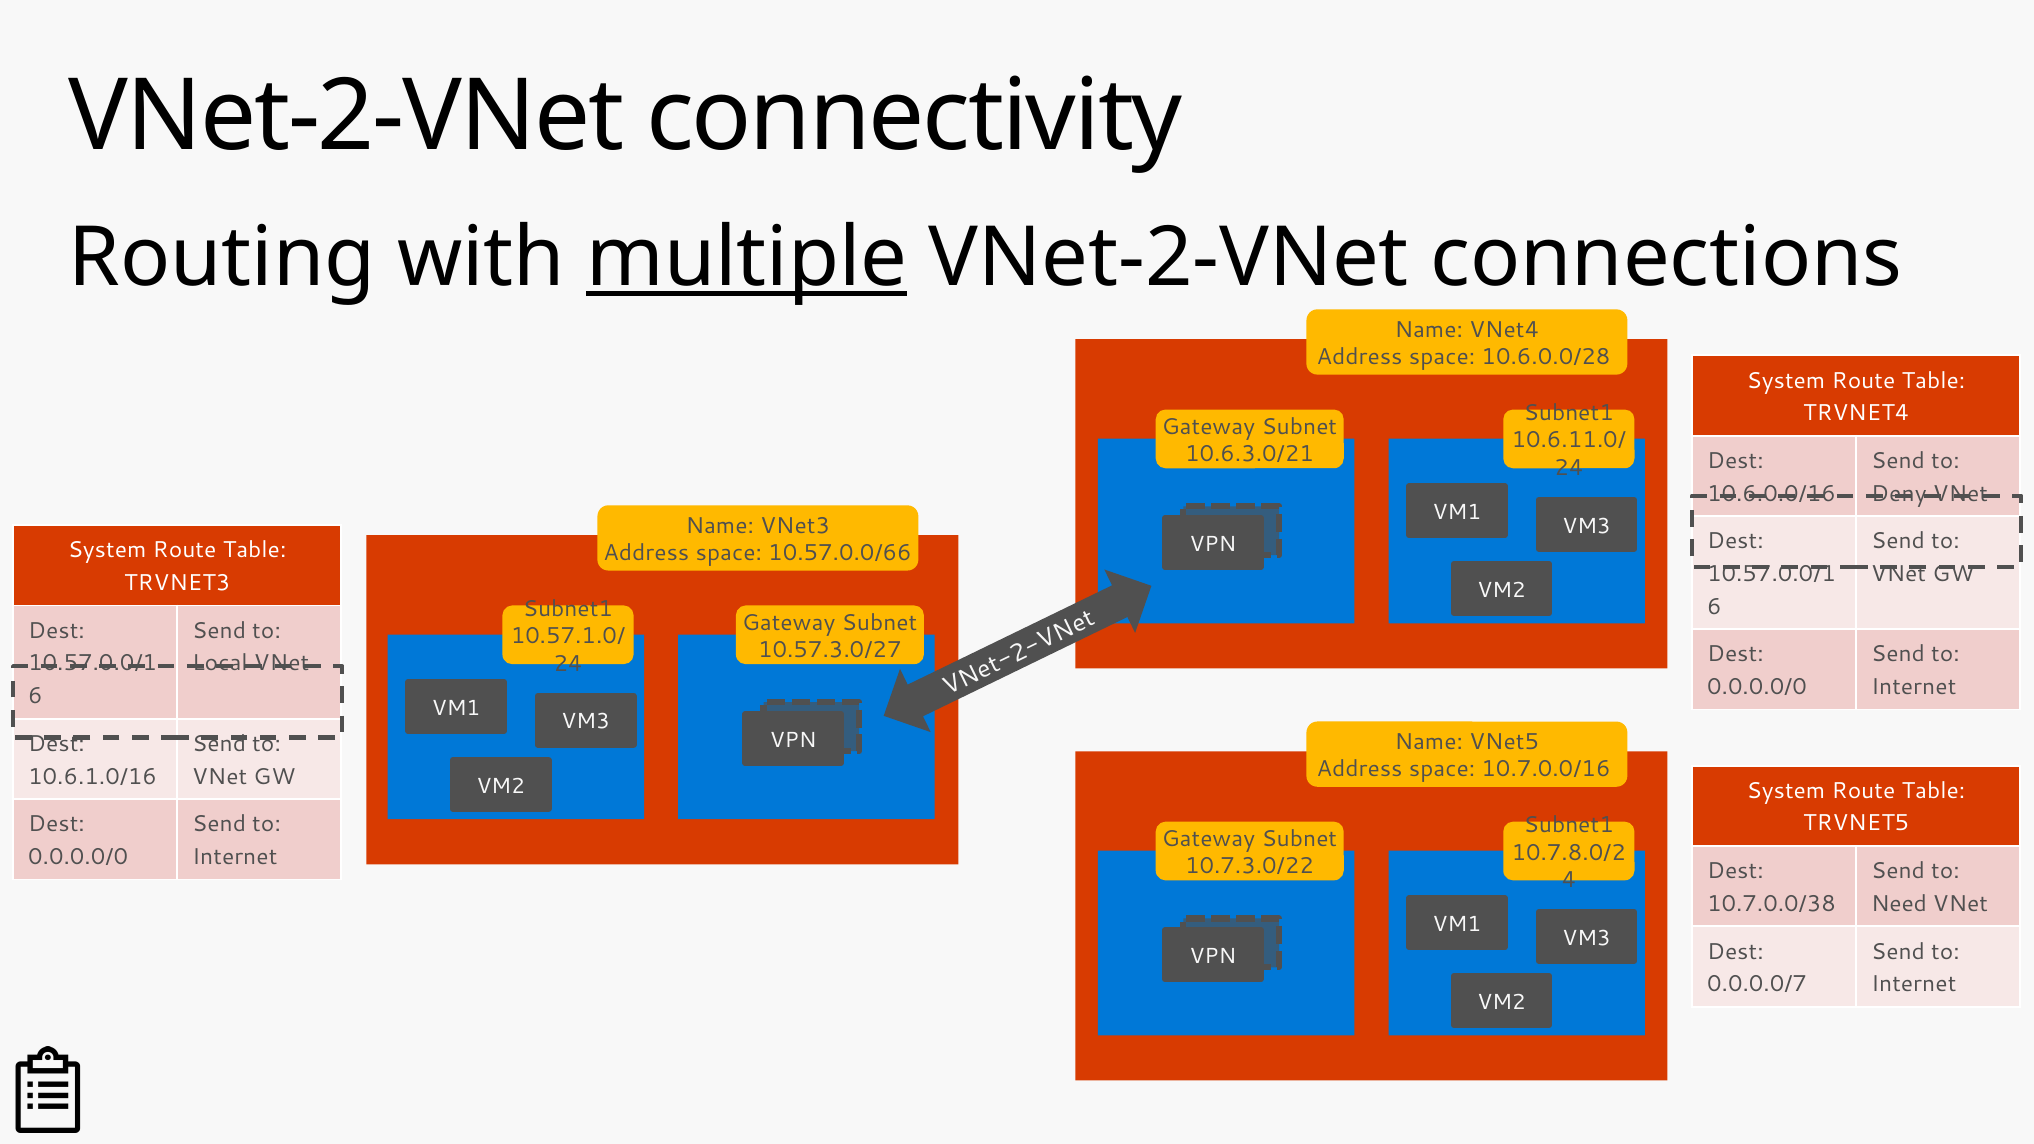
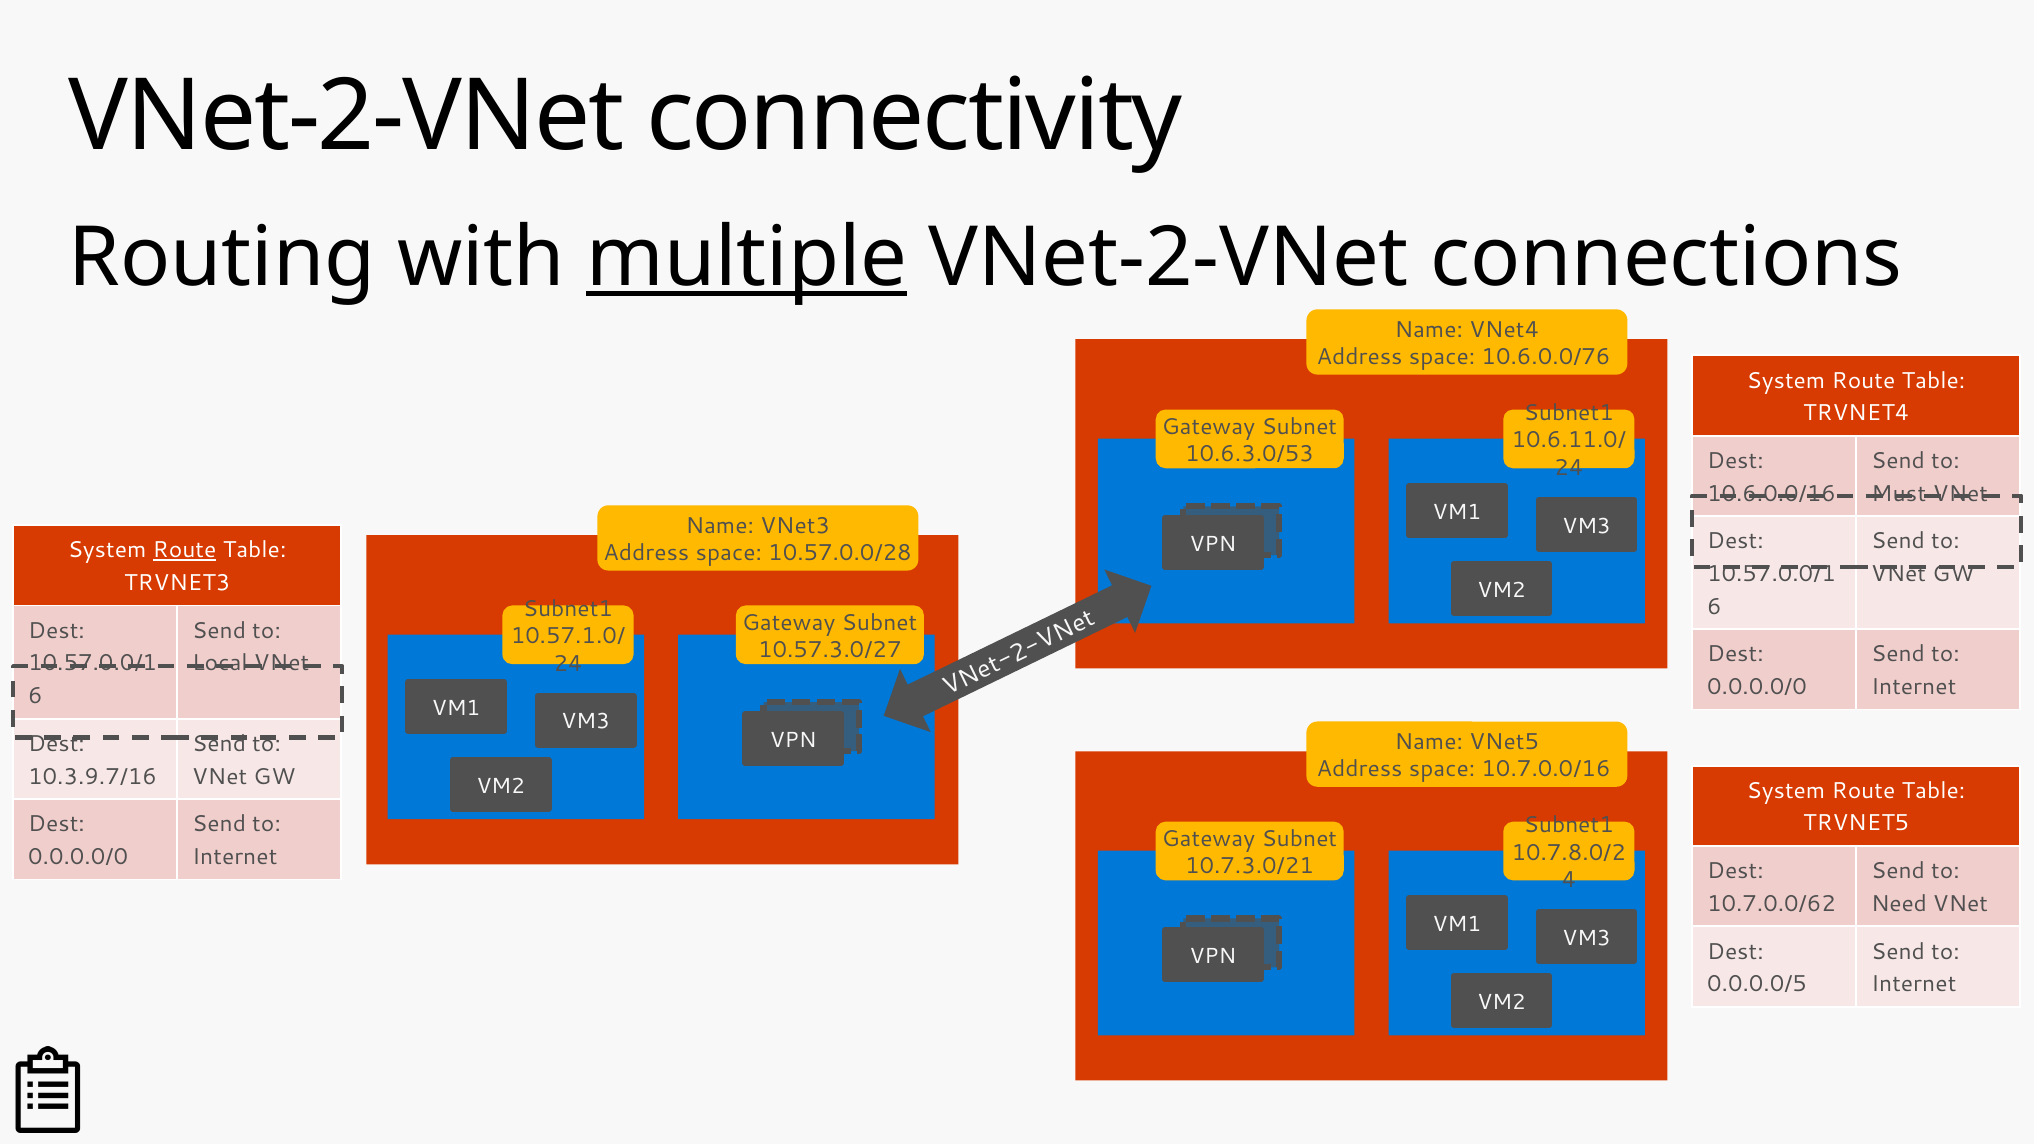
10.6.0.0/28: 10.6.0.0/28 -> 10.6.0.0/76
10.6.3.0/21: 10.6.3.0/21 -> 10.6.3.0/53
Deny: Deny -> Must
Route at (185, 550) underline: none -> present
10.57.0.0/66: 10.57.0.0/66 -> 10.57.0.0/28
10.6.1.0/16: 10.6.1.0/16 -> 10.3.9.7/16
10.7.3.0/22: 10.7.3.0/22 -> 10.7.3.0/21
10.7.0.0/38: 10.7.0.0/38 -> 10.7.0.0/62
0.0.0.0/7: 0.0.0.0/7 -> 0.0.0.0/5
